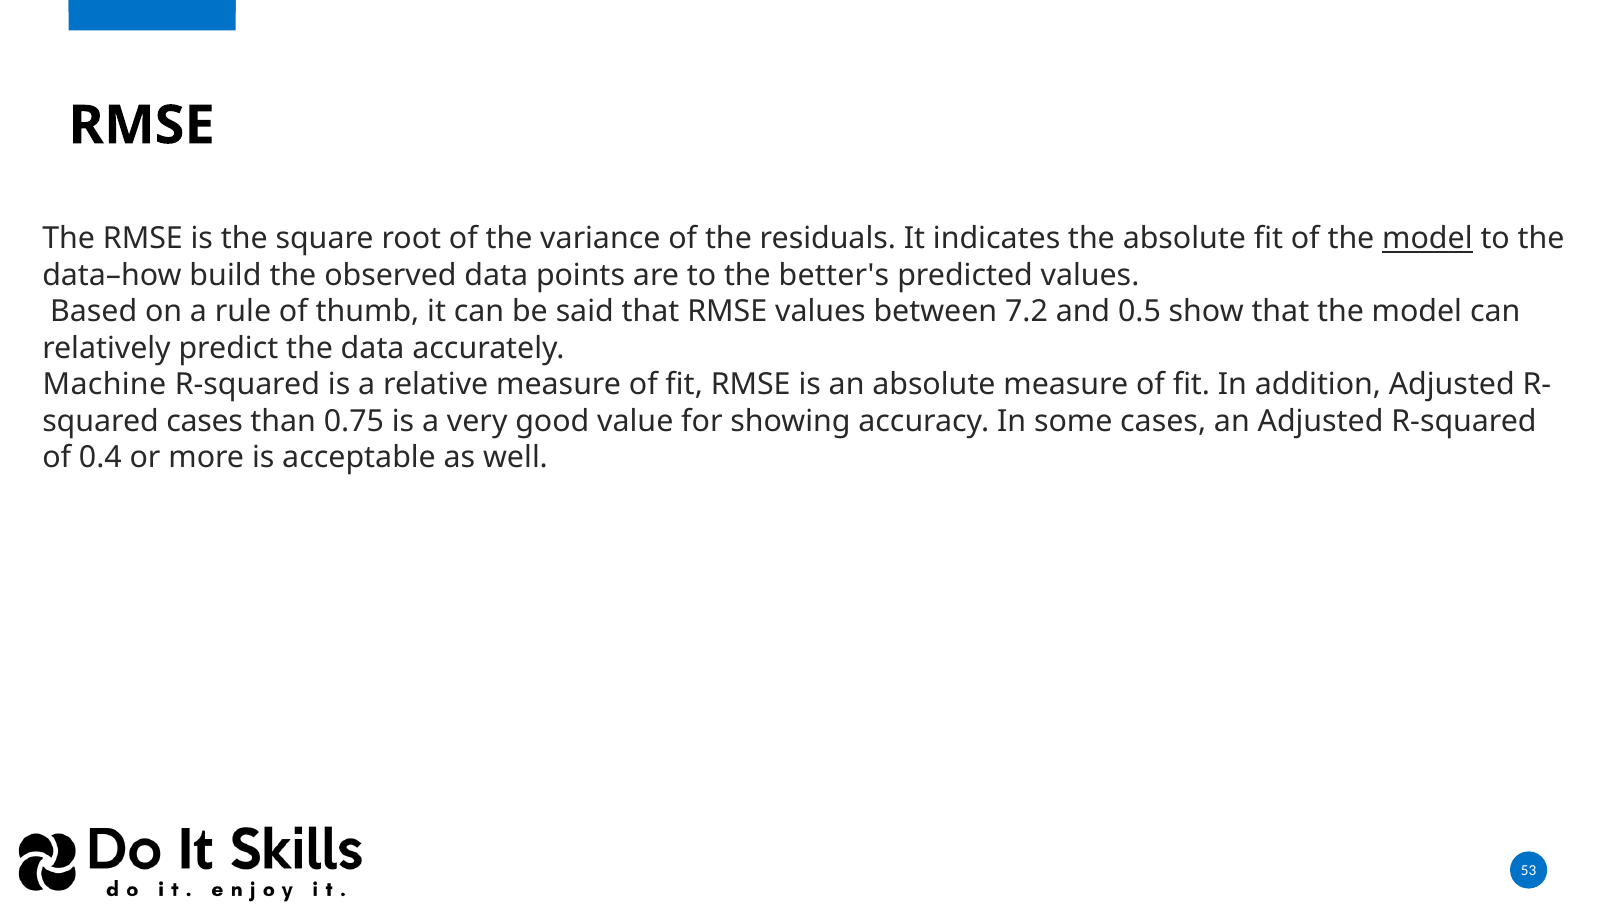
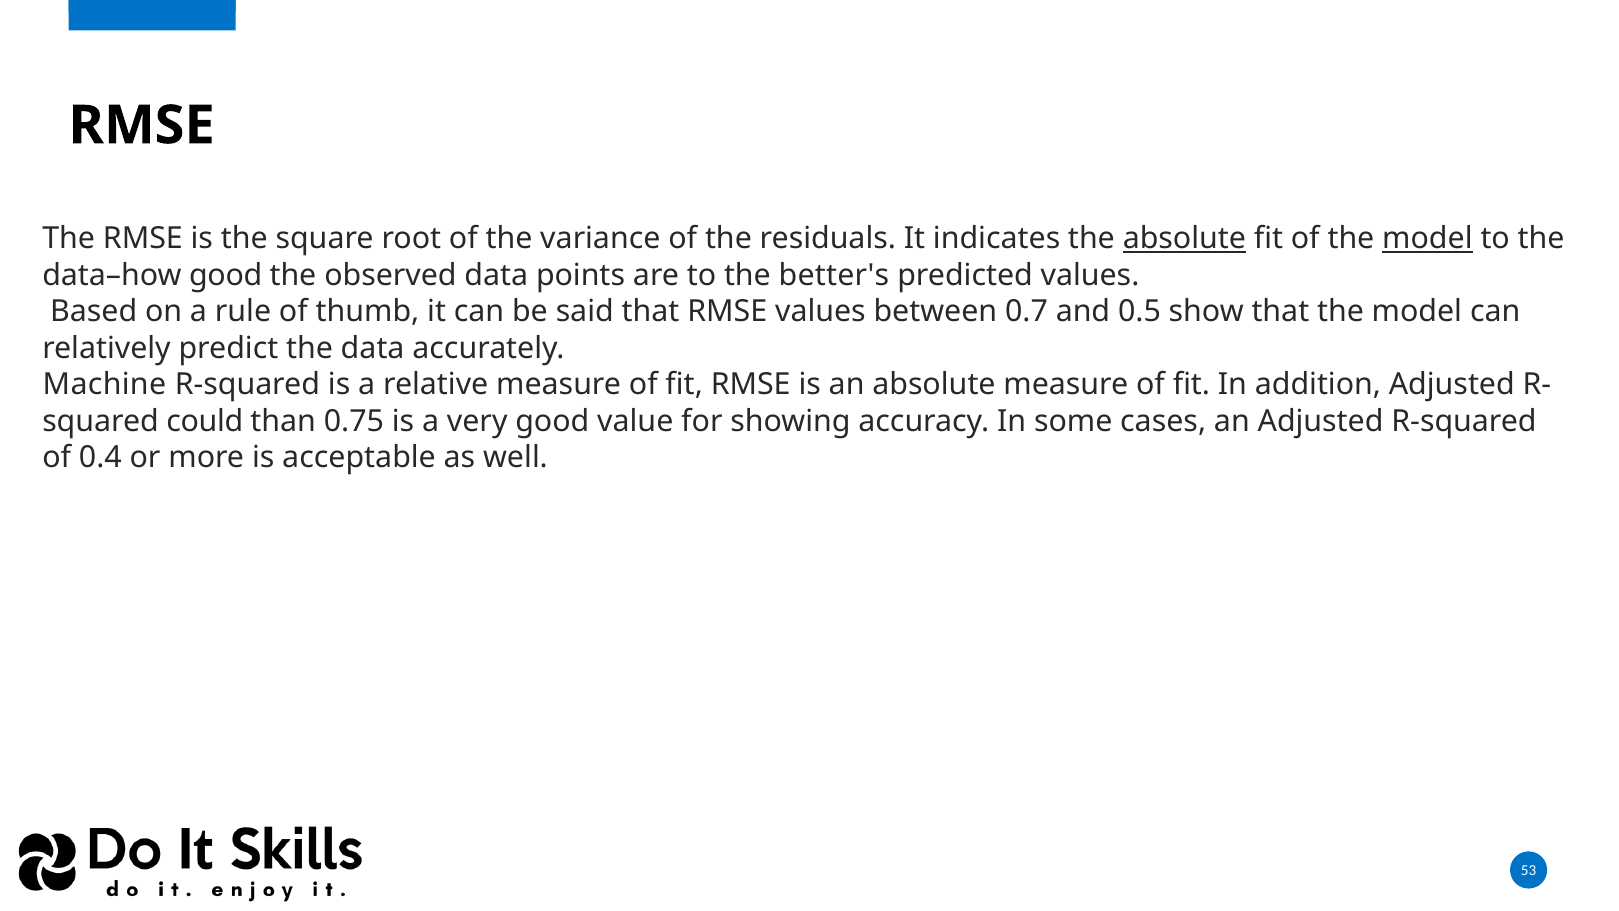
absolute at (1184, 239) underline: none -> present
data–how build: build -> good
7.2: 7.2 -> 0.7
cases at (205, 421): cases -> could
